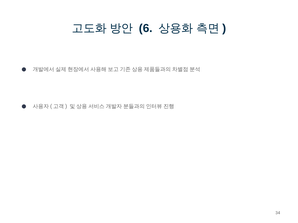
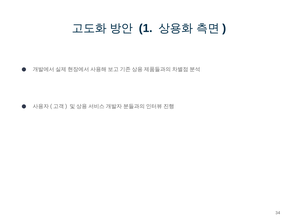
6: 6 -> 1
